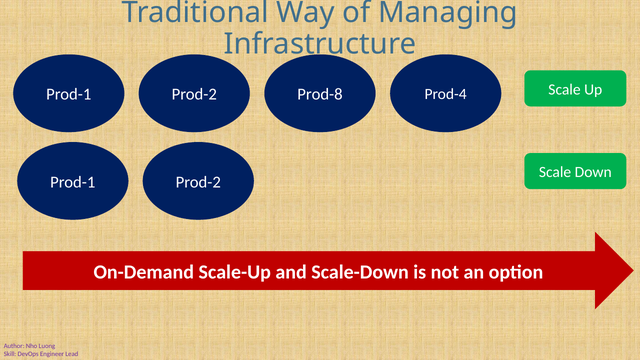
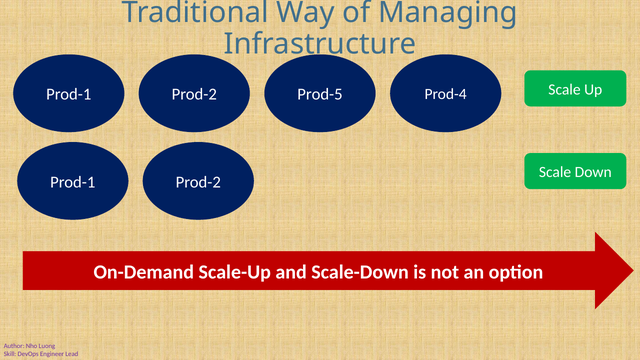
Prod-8: Prod-8 -> Prod-5
